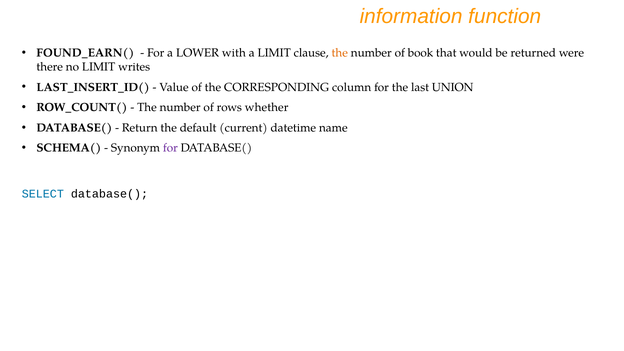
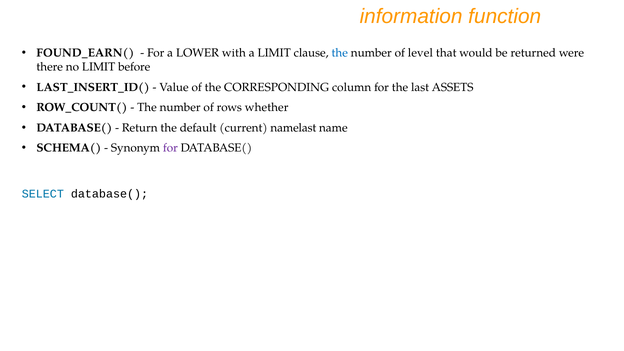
the at (340, 53) colour: orange -> blue
book: book -> level
writes: writes -> before
UNION: UNION -> ASSETS
datetime: datetime -> namelast
